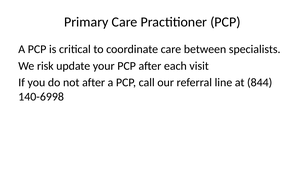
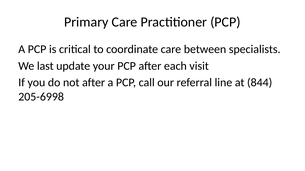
risk: risk -> last
140-6998: 140-6998 -> 205-6998
